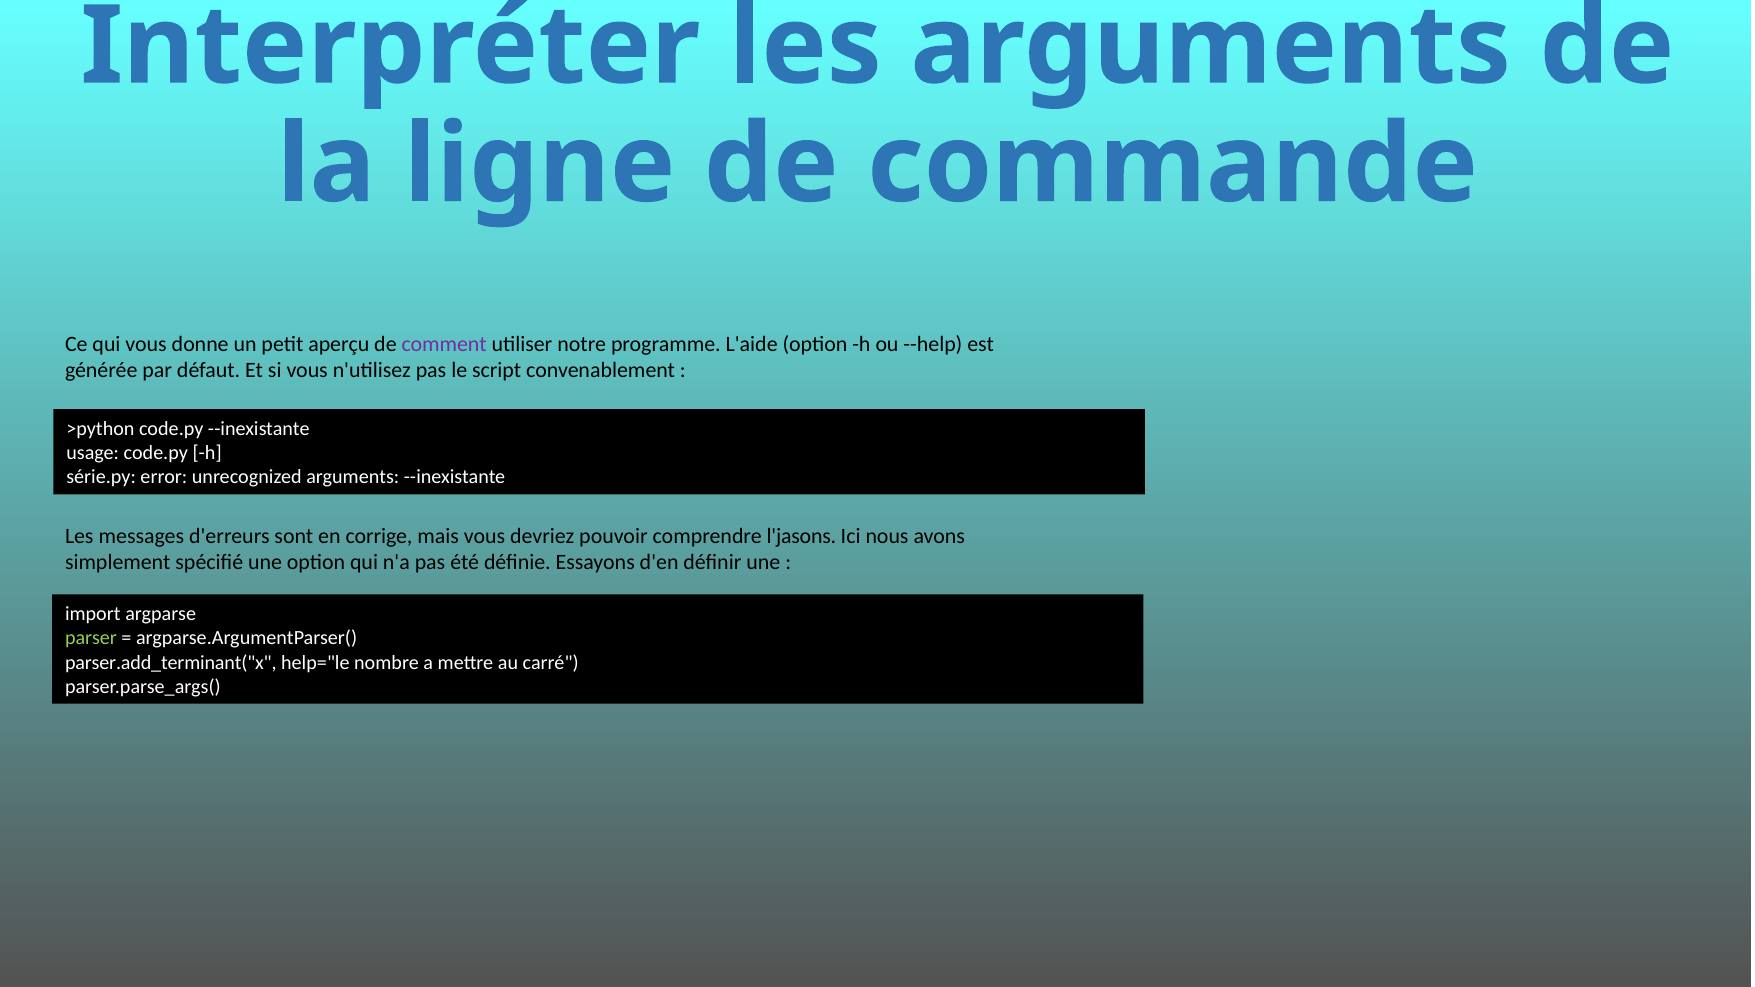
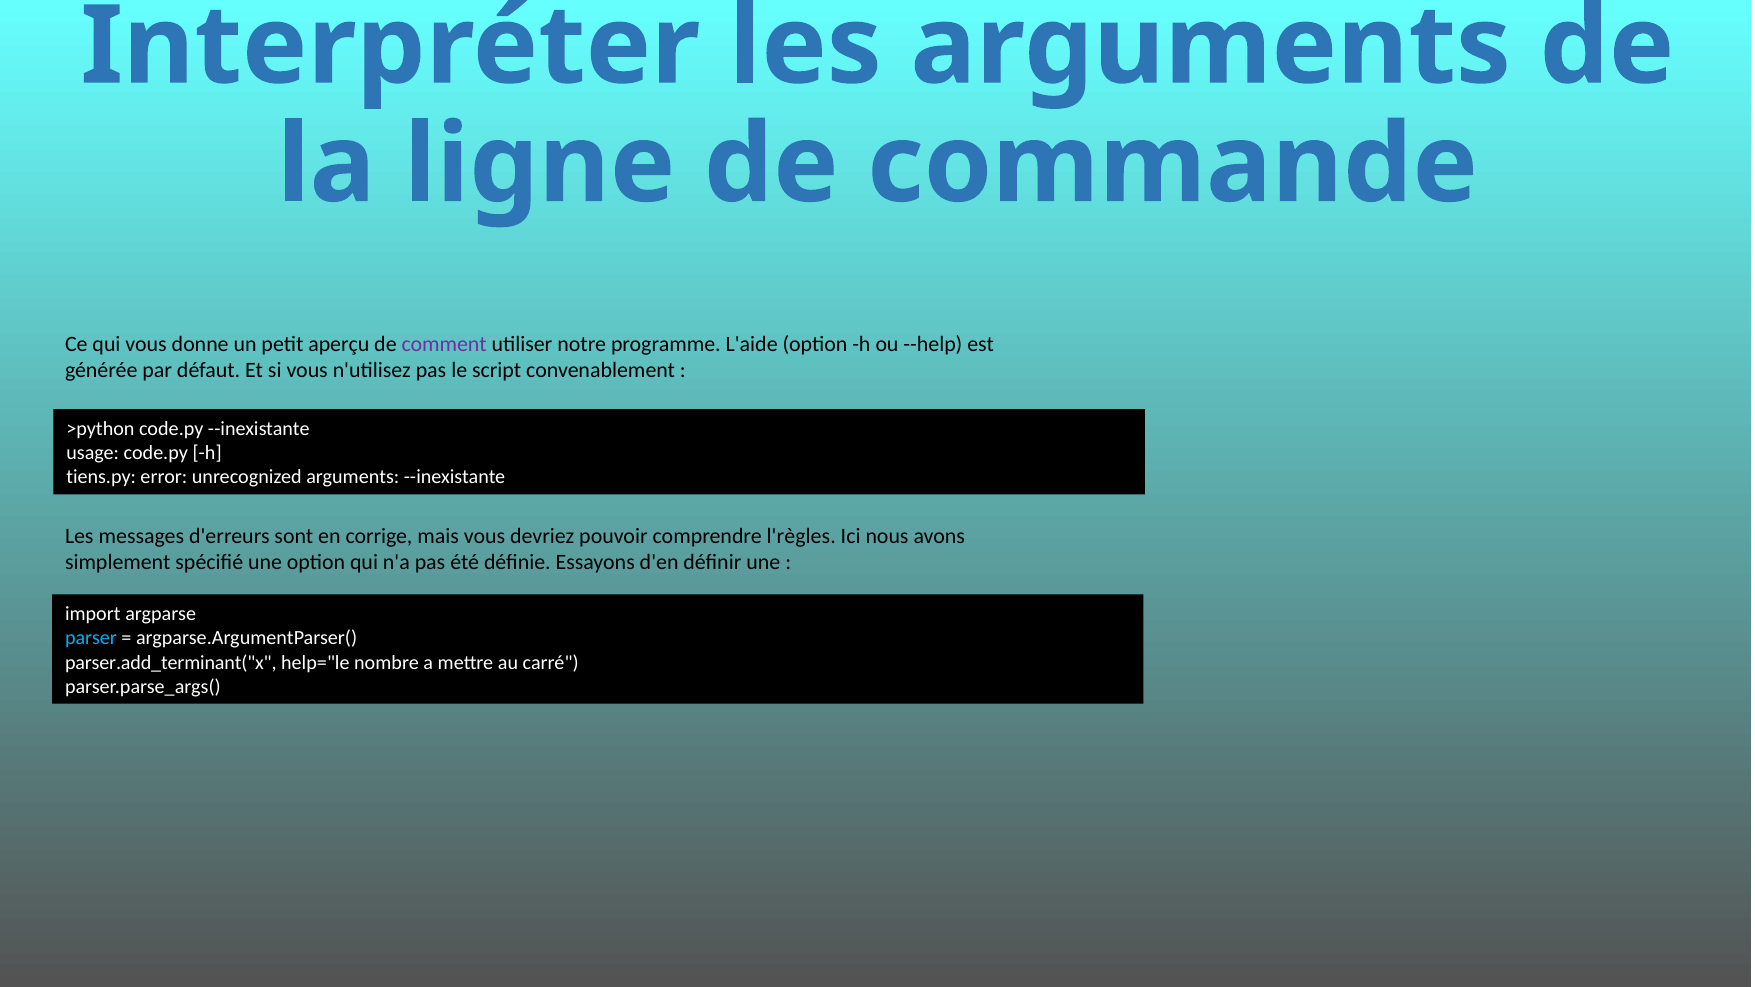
série.py: série.py -> tiens.py
l'jasons: l'jasons -> l'règles
parser colour: light green -> light blue
